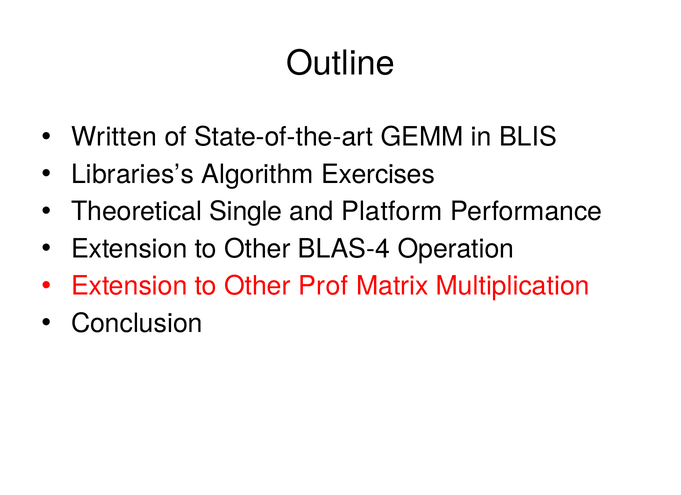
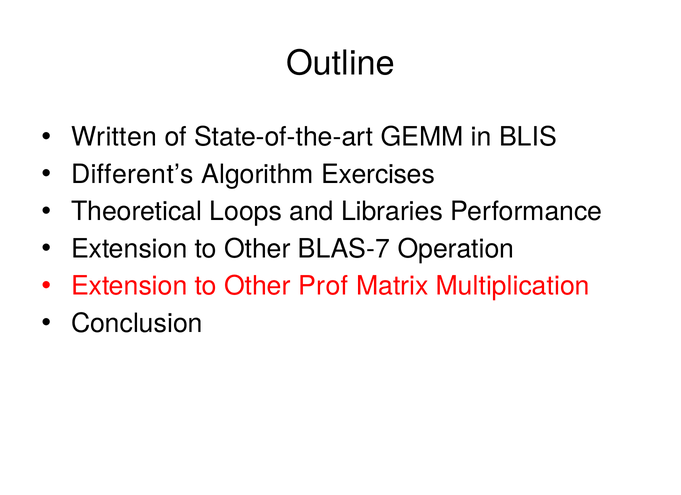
Libraries’s: Libraries’s -> Different’s
Single: Single -> Loops
Platform: Platform -> Libraries
BLAS-4: BLAS-4 -> BLAS-7
